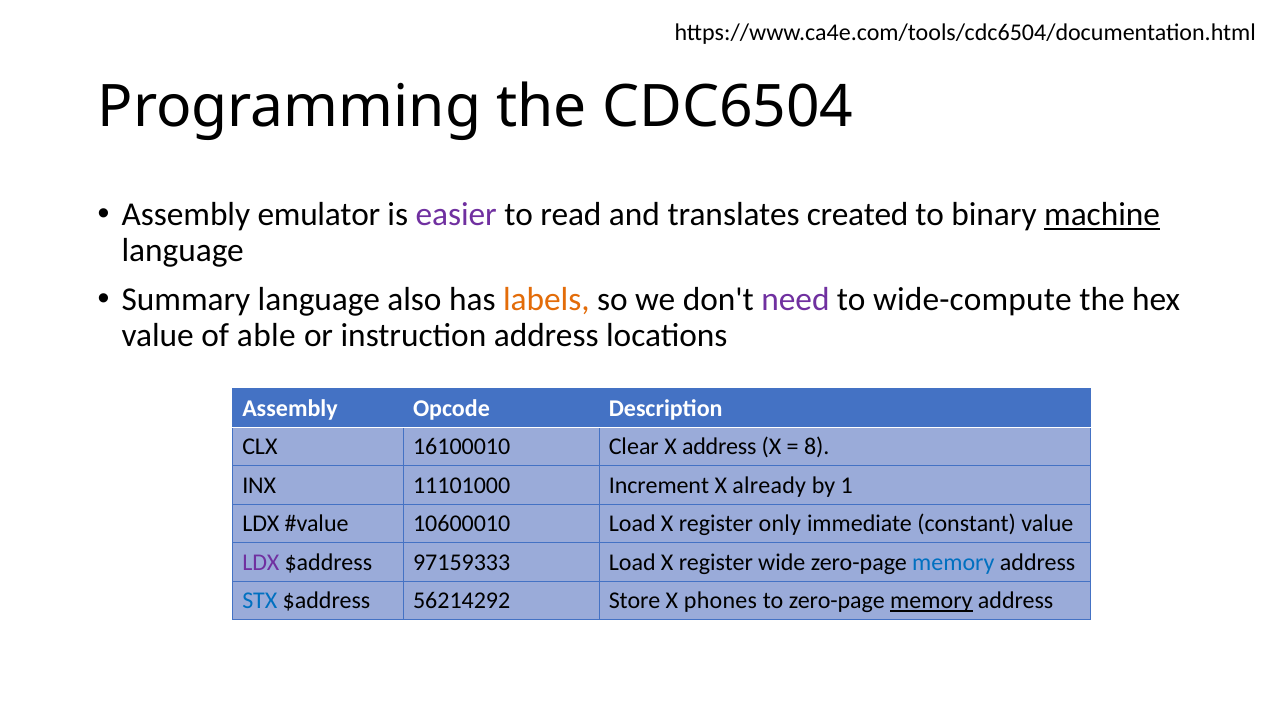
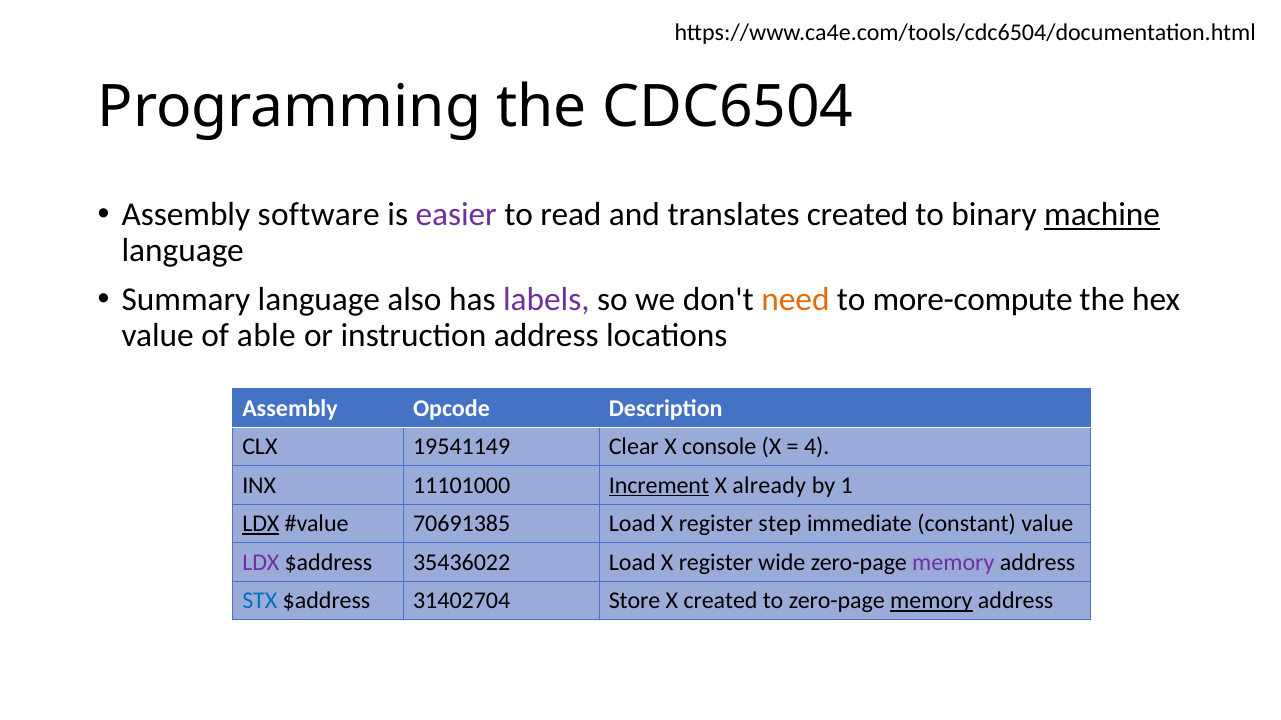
emulator: emulator -> software
labels colour: orange -> purple
need colour: purple -> orange
wide-compute: wide-compute -> more-compute
16100010: 16100010 -> 19541149
X address: address -> console
8: 8 -> 4
Increment underline: none -> present
LDX at (261, 524) underline: none -> present
10600010: 10600010 -> 70691385
only: only -> step
97159333: 97159333 -> 35436022
memory at (953, 563) colour: blue -> purple
56214292: 56214292 -> 31402704
X phones: phones -> created
